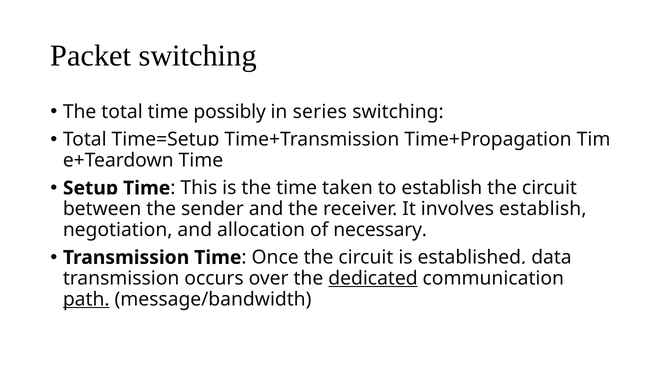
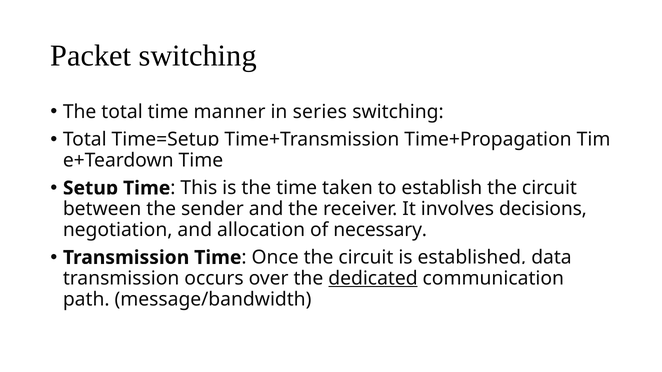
possibly: possibly -> manner
involves establish: establish -> decisions
path underline: present -> none
